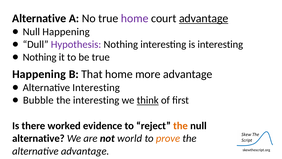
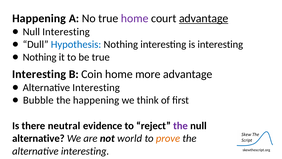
Alternative at (39, 18): Alternative -> Happening
Null Happening: Happening -> Interesting
Hypothesis colour: purple -> blue
Happening at (39, 74): Happening -> Interesting
That: That -> Coin
the interesting: interesting -> happening
think underline: present -> none
worked: worked -> neutral
the at (180, 125) colour: orange -> purple
advantage at (85, 151): advantage -> interesting
